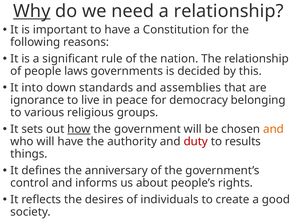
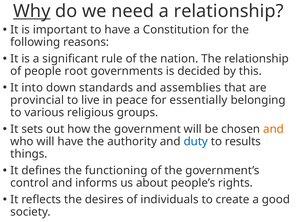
laws: laws -> root
ignorance: ignorance -> provincial
democracy: democracy -> essentially
how underline: present -> none
duty colour: red -> blue
anniversary: anniversary -> functioning
